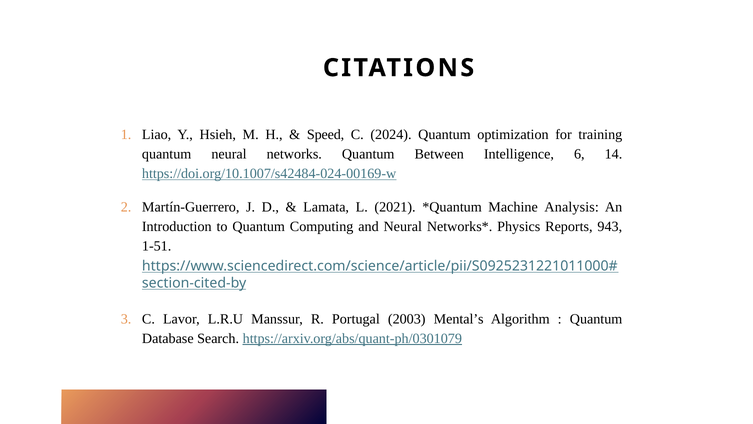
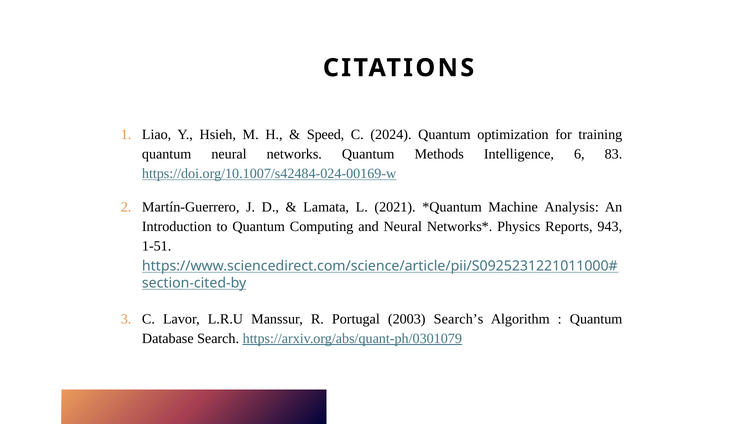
Between: Between -> Methods
14: 14 -> 83
Mental’s: Mental’s -> Search’s
